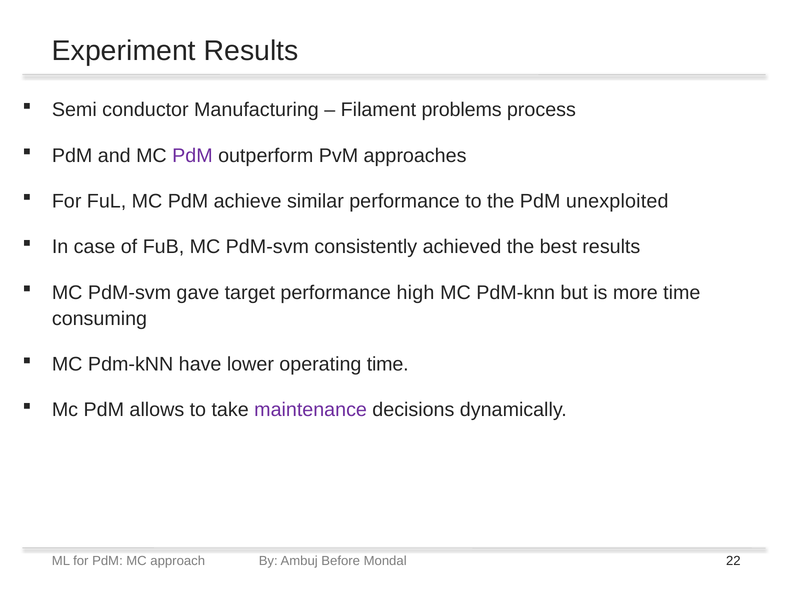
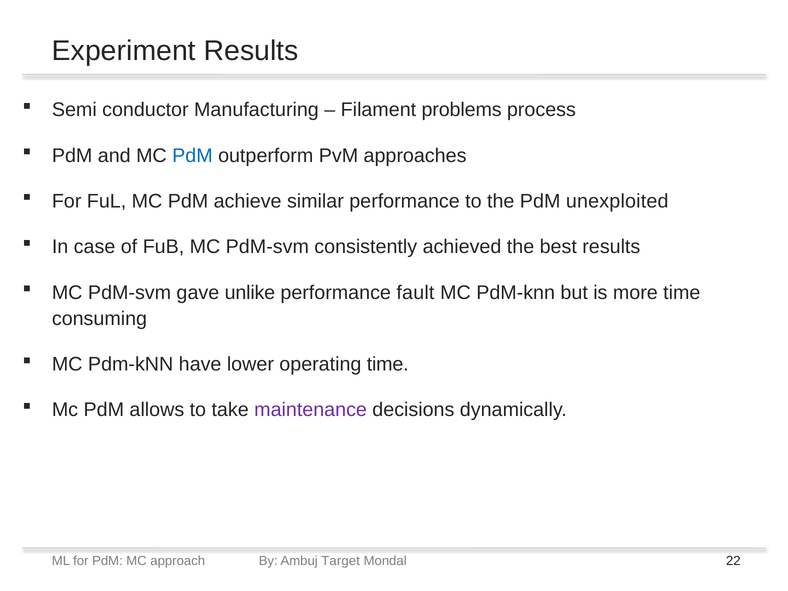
PdM at (192, 156) colour: purple -> blue
target: target -> unlike
high: high -> fault
Before: Before -> Target
